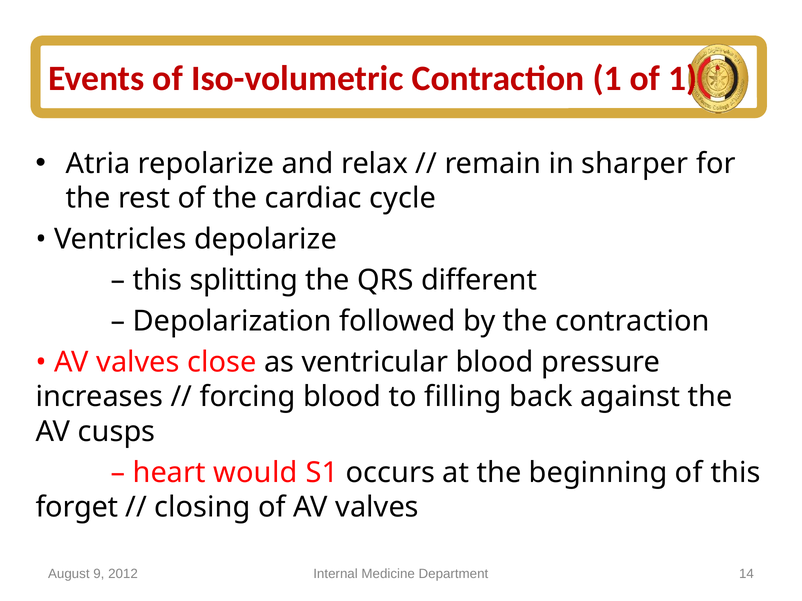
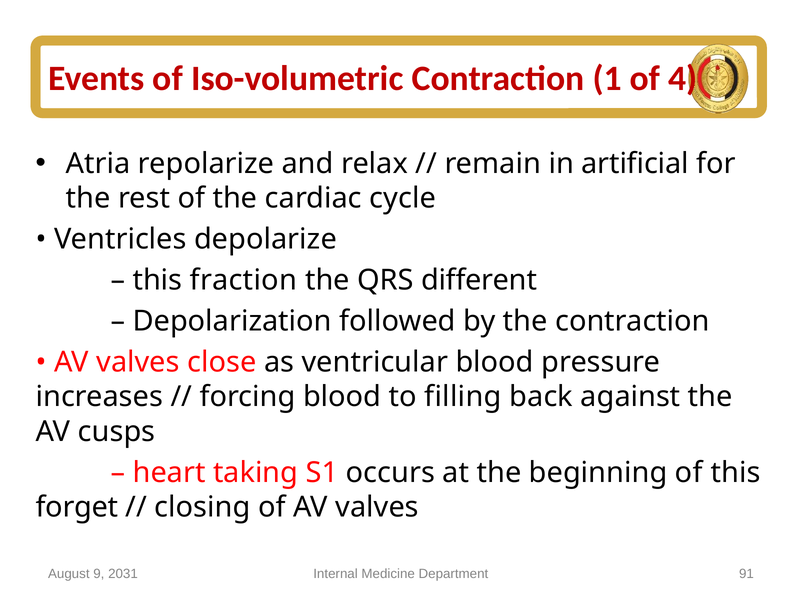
of 1: 1 -> 4
sharper: sharper -> artificial
splitting: splitting -> fraction
would: would -> taking
2012: 2012 -> 2031
14: 14 -> 91
